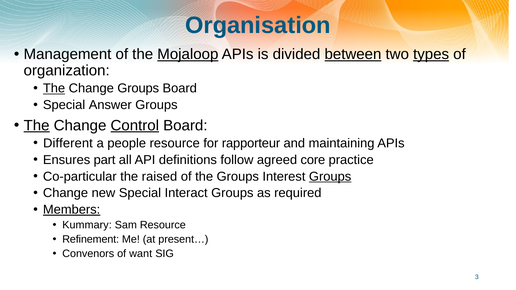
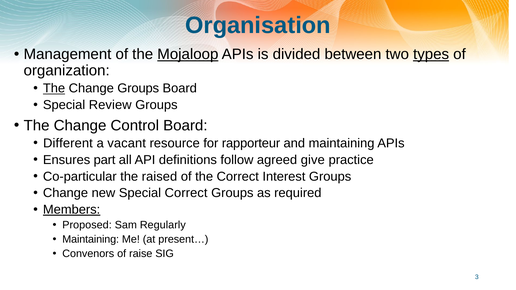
between underline: present -> none
Answer: Answer -> Review
The at (37, 126) underline: present -> none
Control underline: present -> none
people: people -> vacant
core: core -> give
the Groups: Groups -> Correct
Groups at (330, 177) underline: present -> none
Special Interact: Interact -> Correct
Kummary: Kummary -> Proposed
Sam Resource: Resource -> Regularly
Refinement at (91, 240): Refinement -> Maintaining
want: want -> raise
